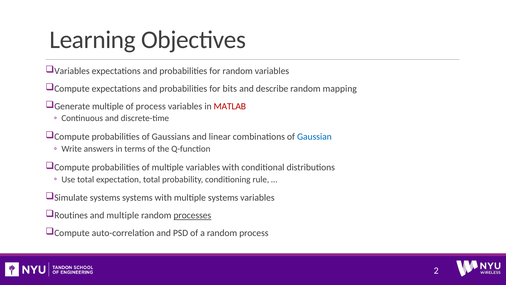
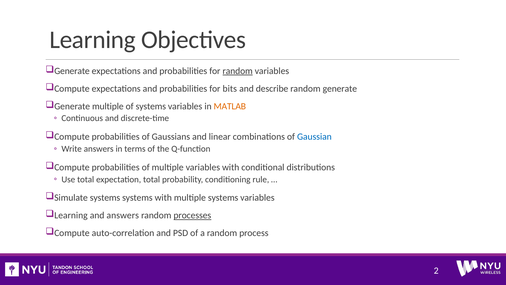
Variables at (72, 71): Variables -> Generate
random at (238, 71) underline: none -> present
random mapping: mapping -> generate
of process: process -> systems
MATLAB colour: red -> orange
Routines at (71, 215): Routines -> Learning
and multiple: multiple -> answers
